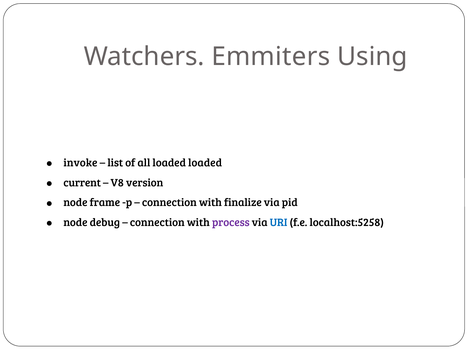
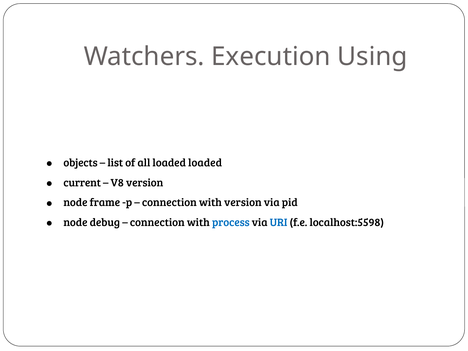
Emmiters: Emmiters -> Execution
invoke: invoke -> objects
with finalize: finalize -> version
process colour: purple -> blue
localhost:5258: localhost:5258 -> localhost:5598
